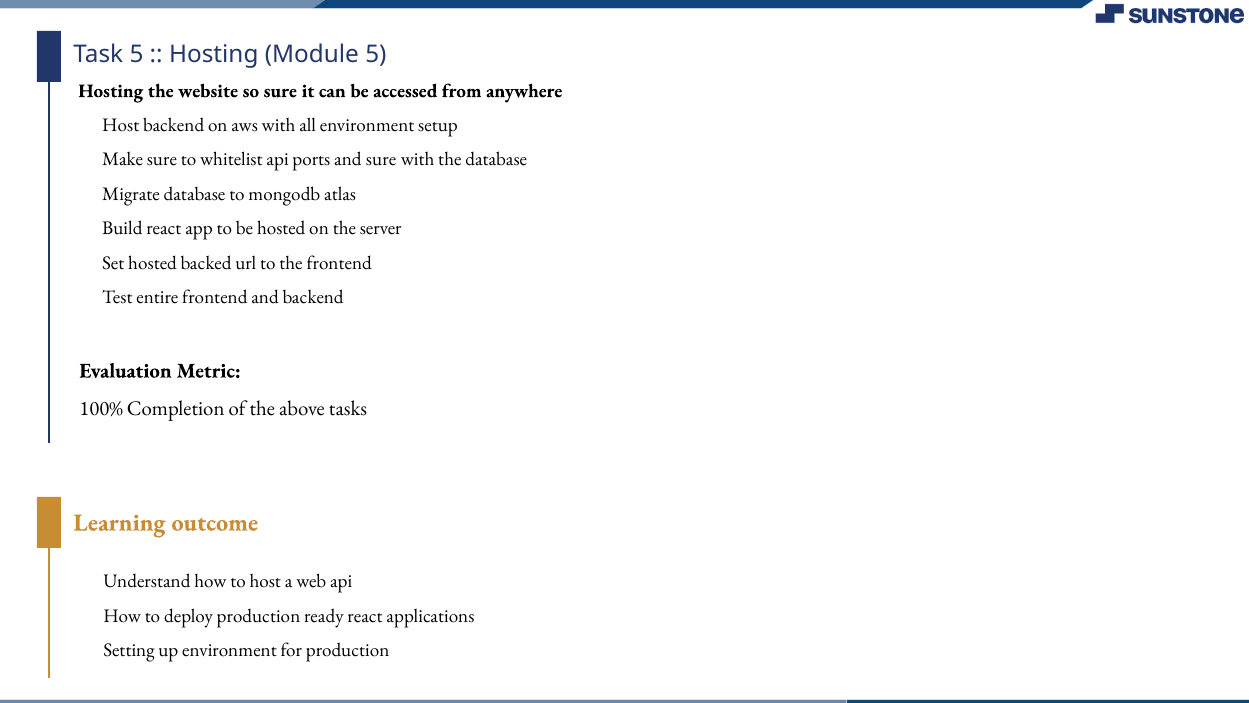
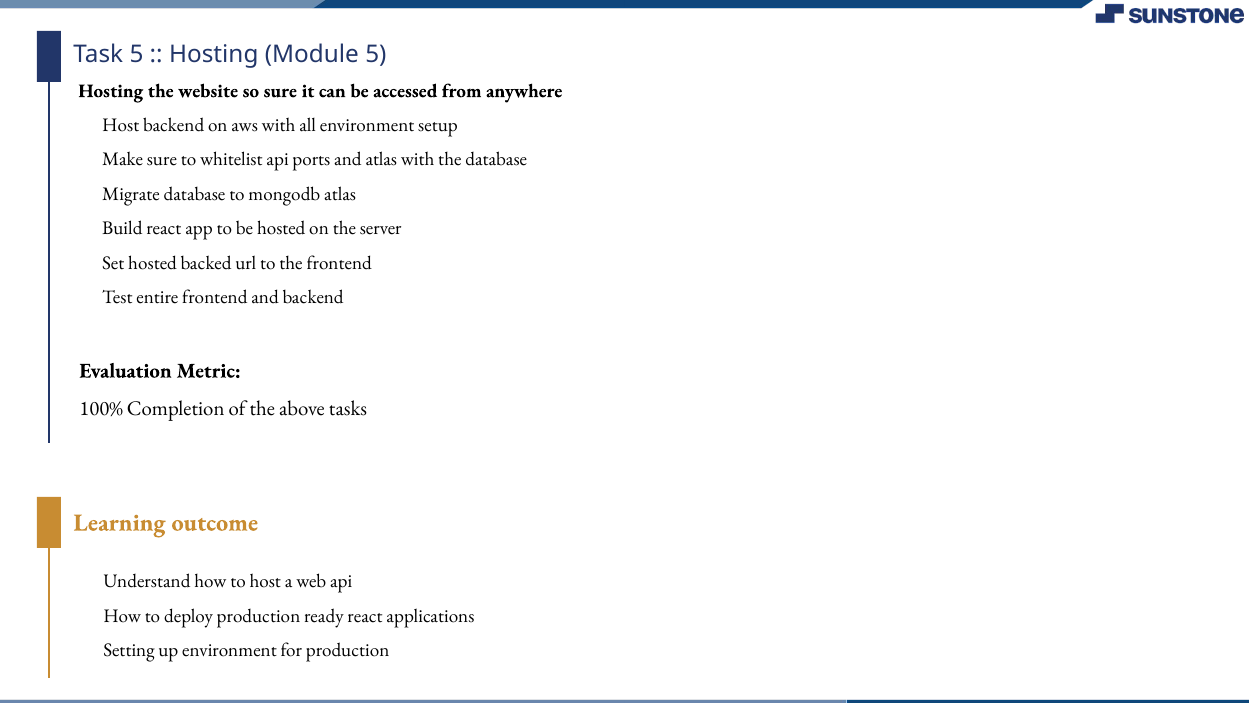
and sure: sure -> atlas
